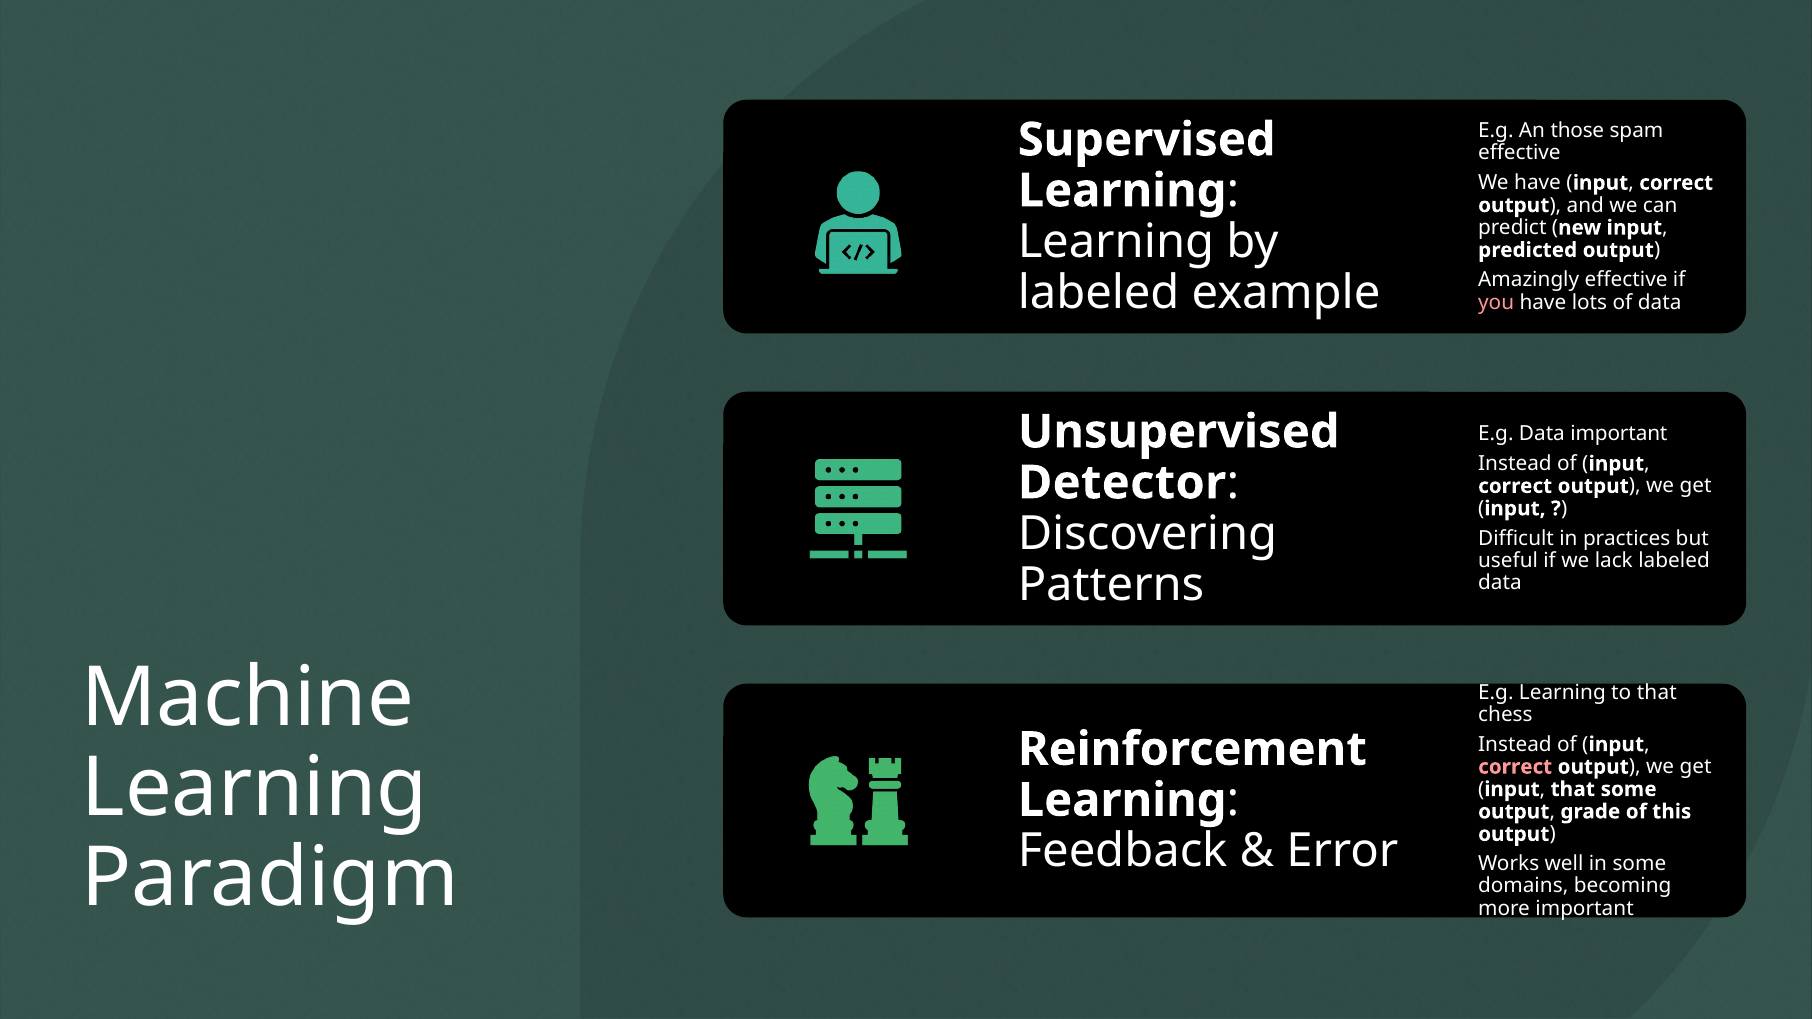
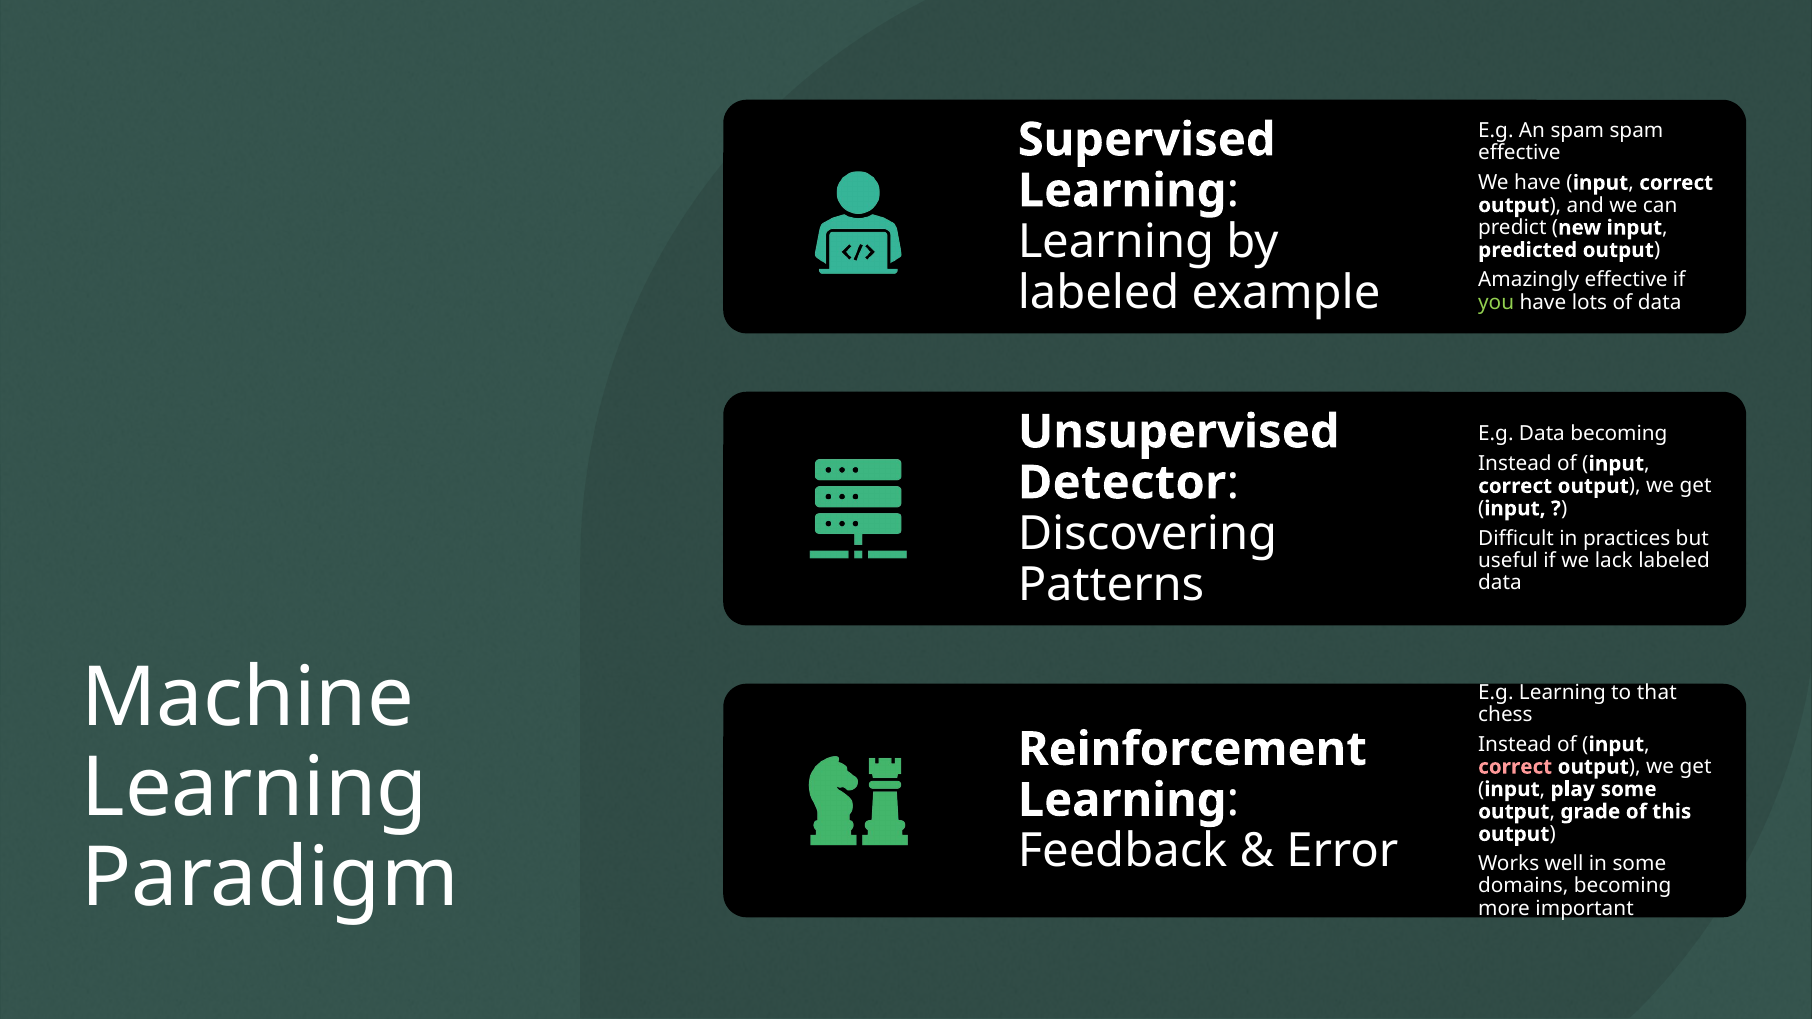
An those: those -> spam
you colour: pink -> light green
Data important: important -> becoming
input that: that -> play
